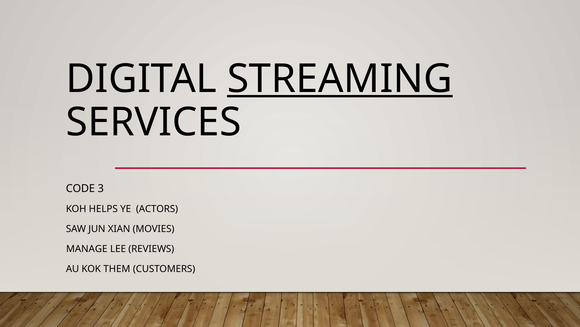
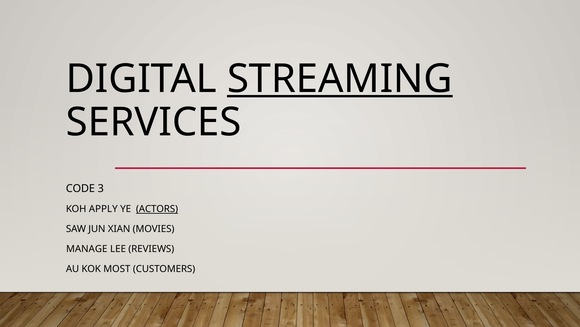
HELPS: HELPS -> APPLY
ACTORS underline: none -> present
THEM: THEM -> MOST
